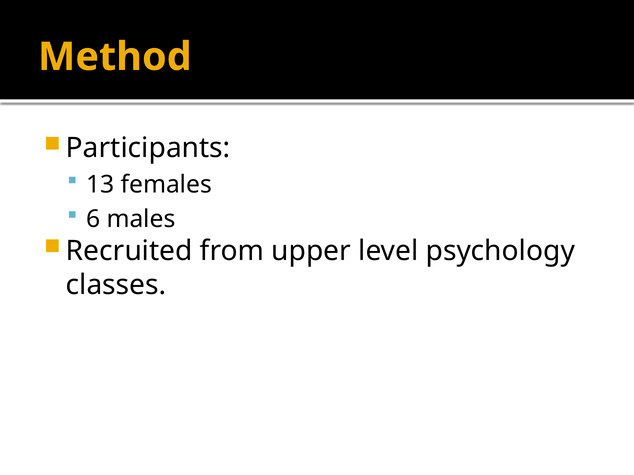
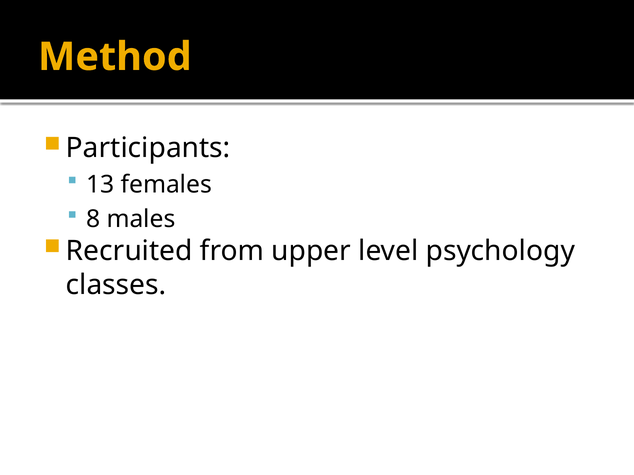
6: 6 -> 8
